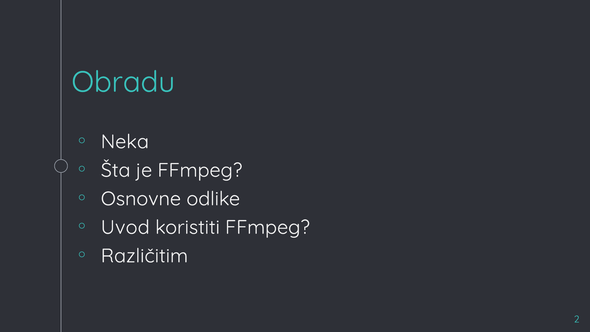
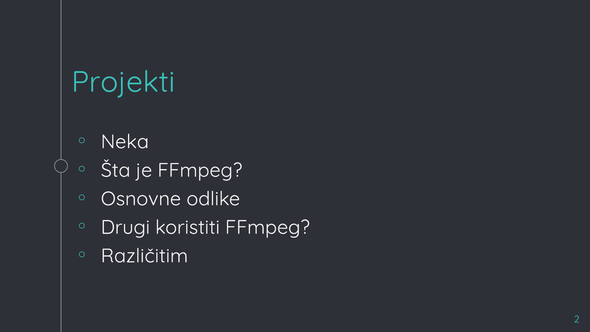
Obradu: Obradu -> Projekti
Uvod: Uvod -> Drugi
